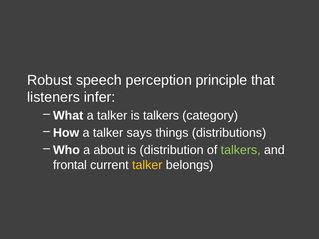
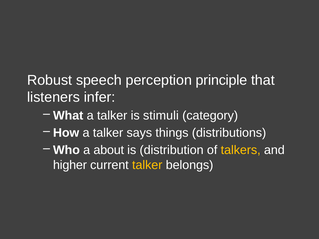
is talkers: talkers -> stimuli
talkers at (241, 150) colour: light green -> yellow
frontal: frontal -> higher
